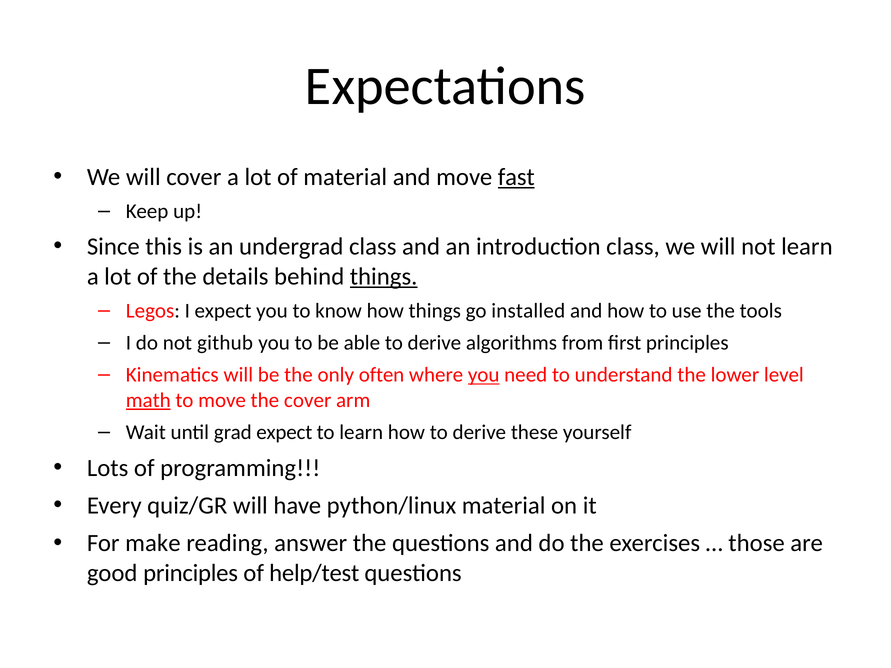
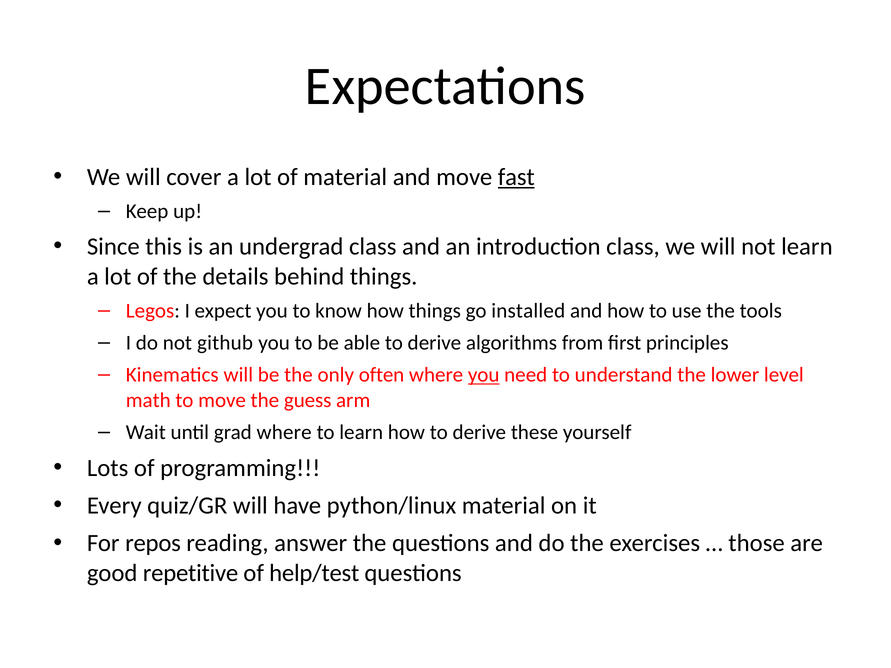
things at (384, 277) underline: present -> none
math underline: present -> none
the cover: cover -> guess
grad expect: expect -> where
make: make -> repos
good principles: principles -> repetitive
